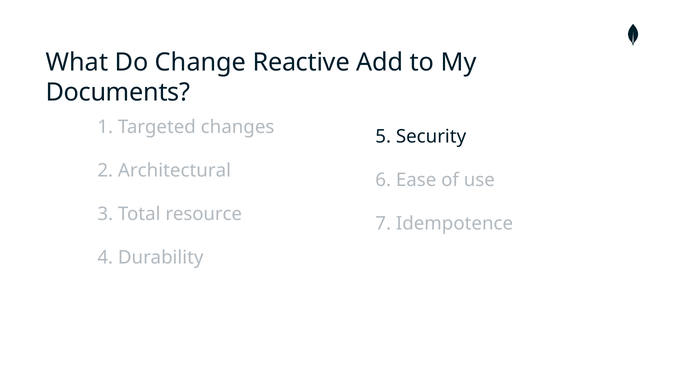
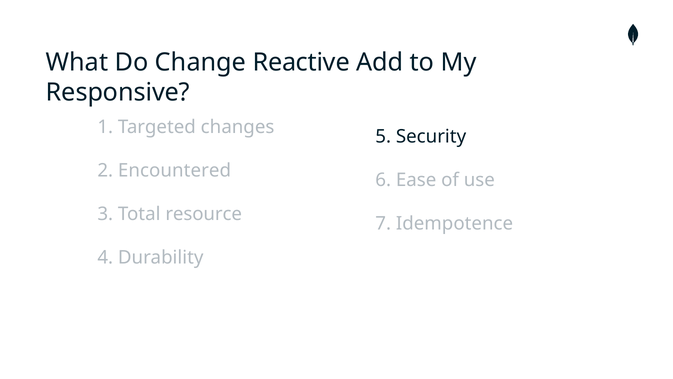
Documents: Documents -> Responsive
Architectural: Architectural -> Encountered
